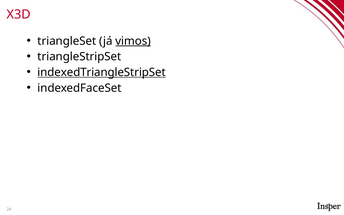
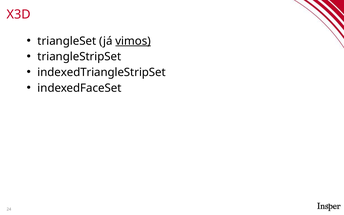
indexedTriangleStripSet underline: present -> none
